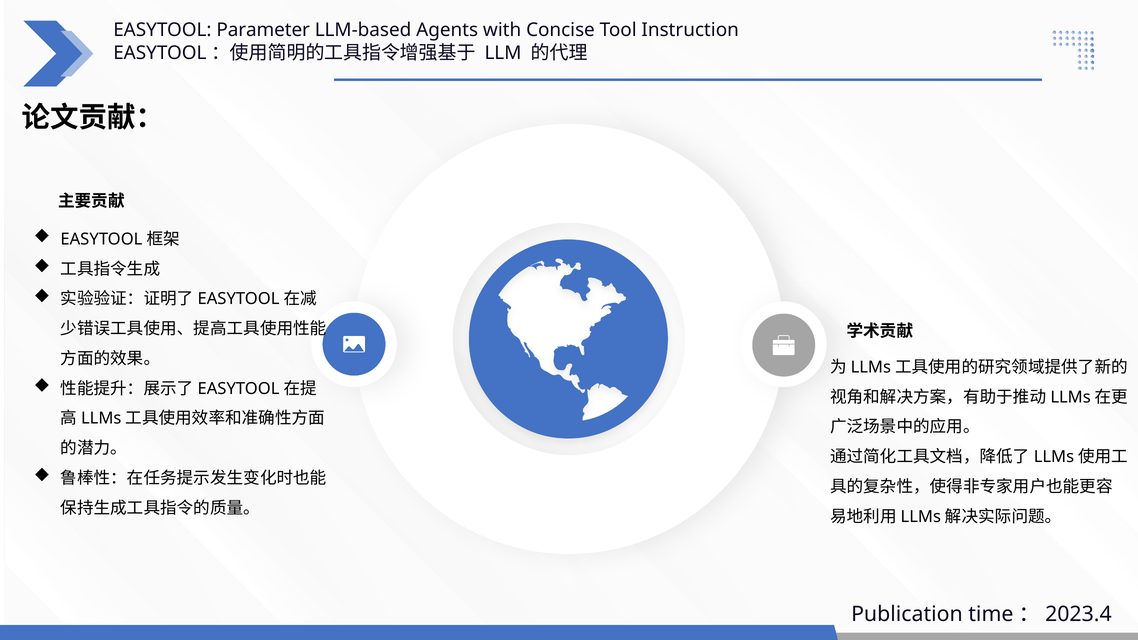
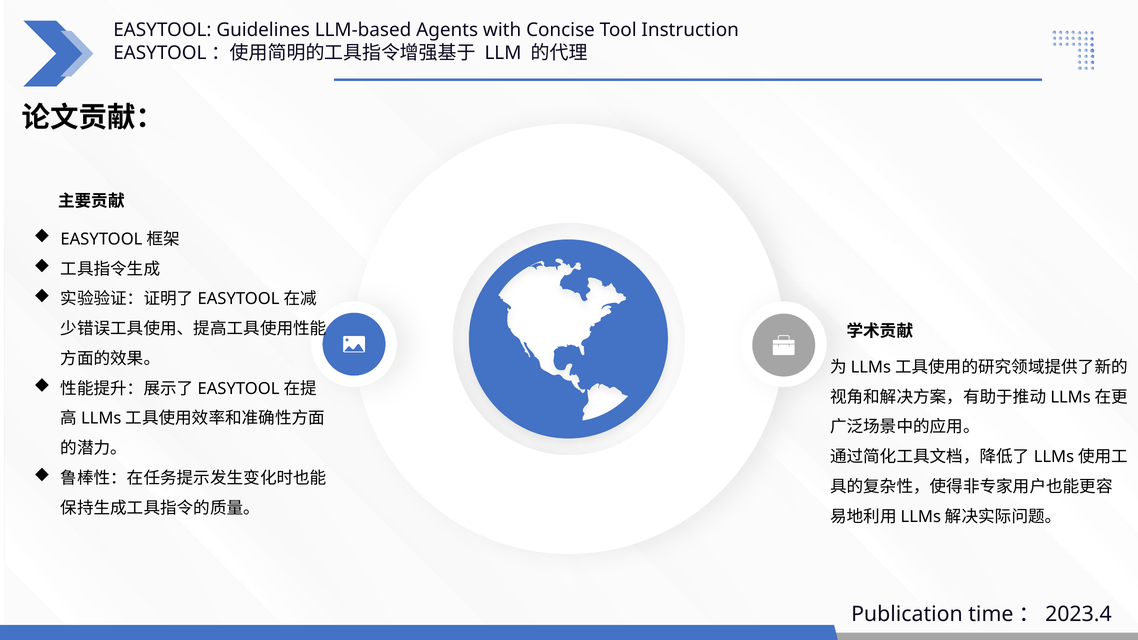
Parameter: Parameter -> Guidelines
